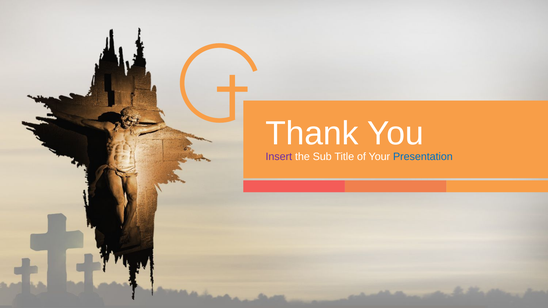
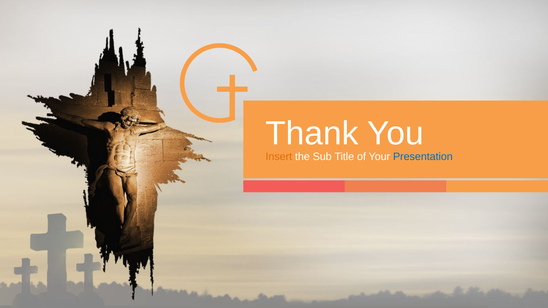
Insert colour: purple -> orange
